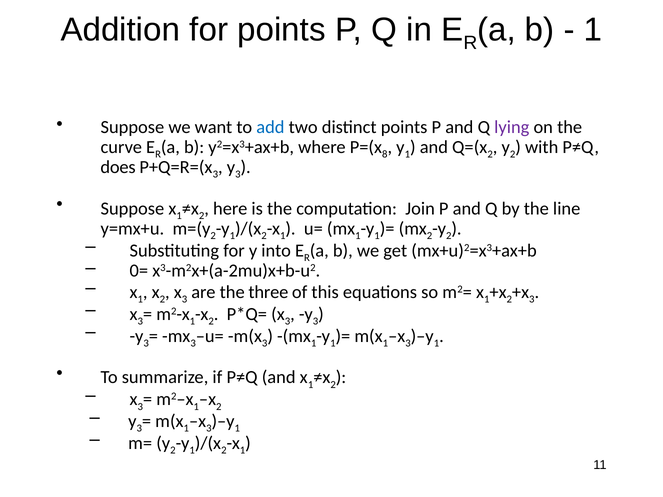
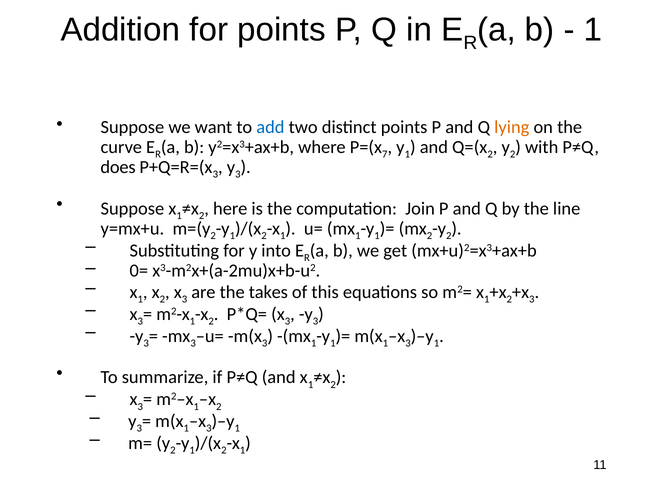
lying colour: purple -> orange
8: 8 -> 7
three: three -> takes
